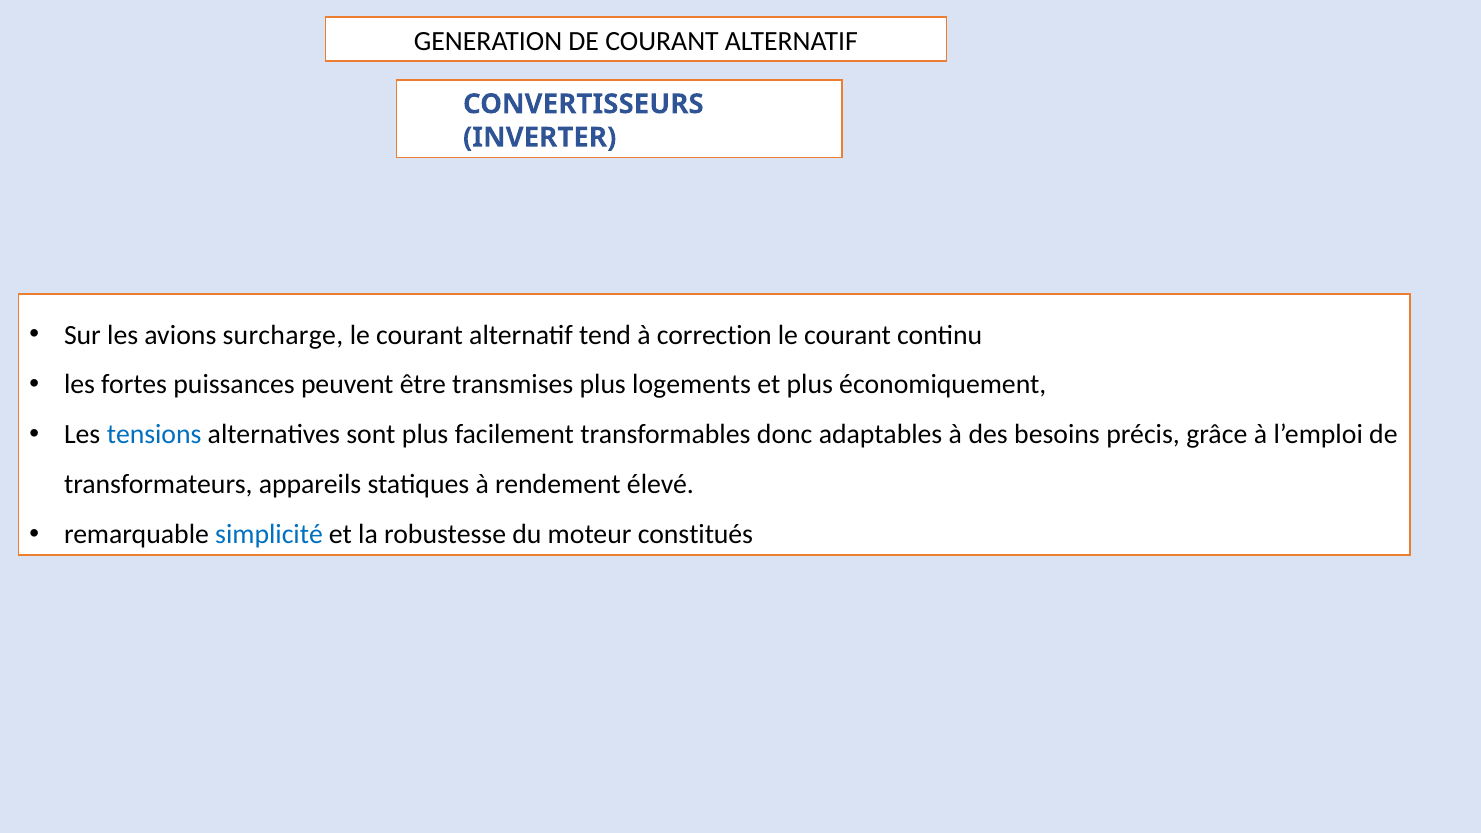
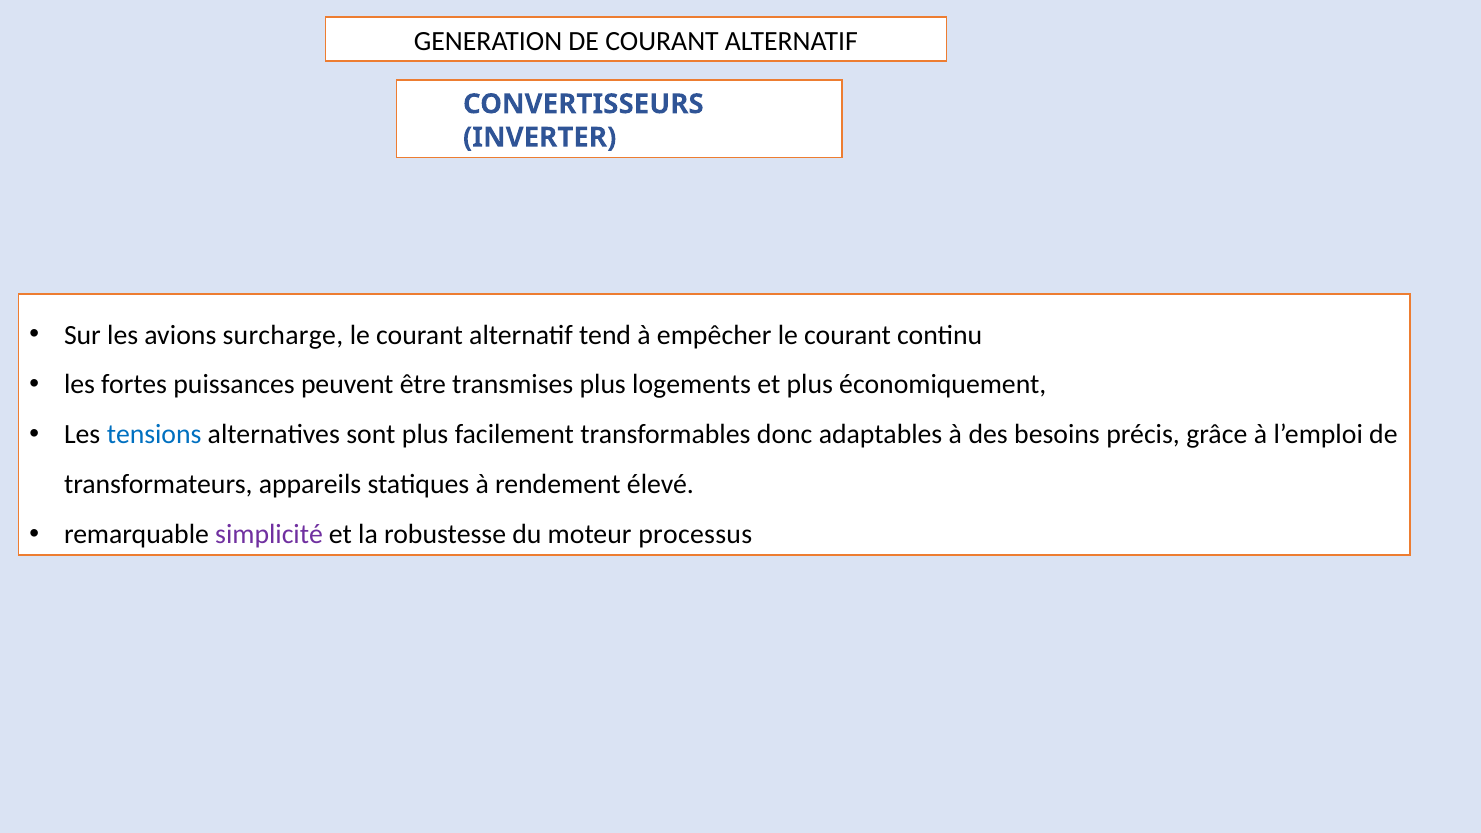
correction: correction -> empêcher
simplicité colour: blue -> purple
constitués: constitués -> processus
